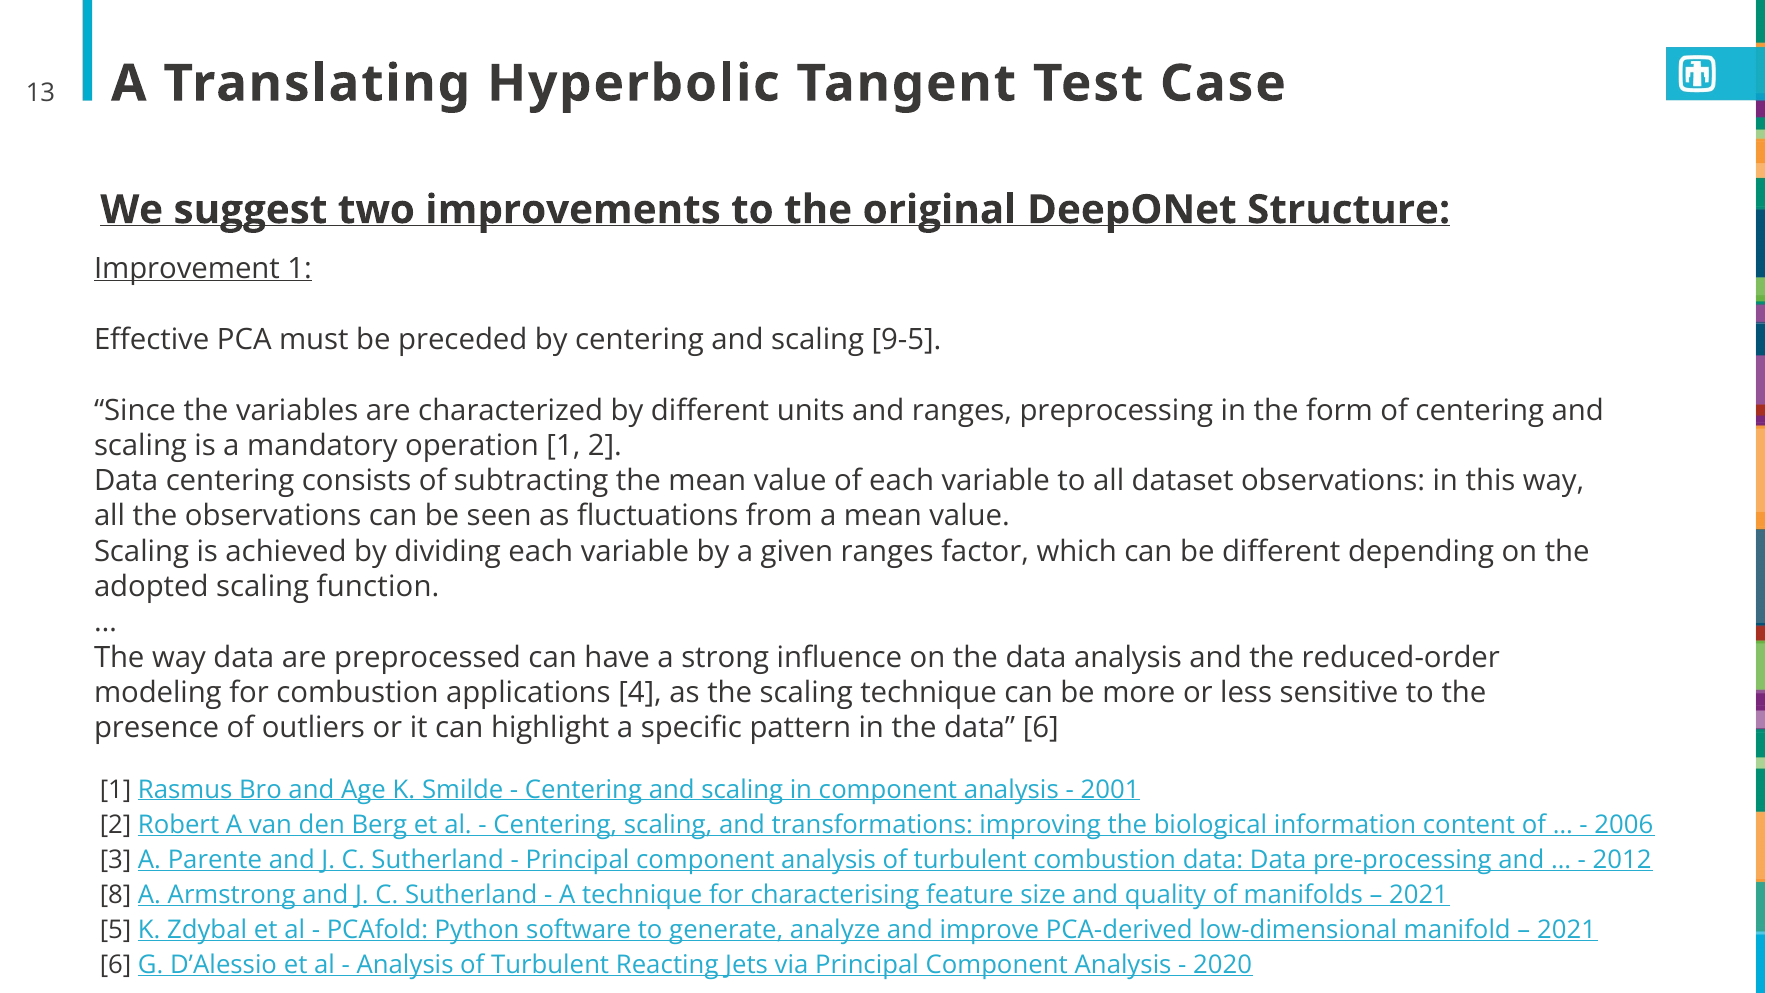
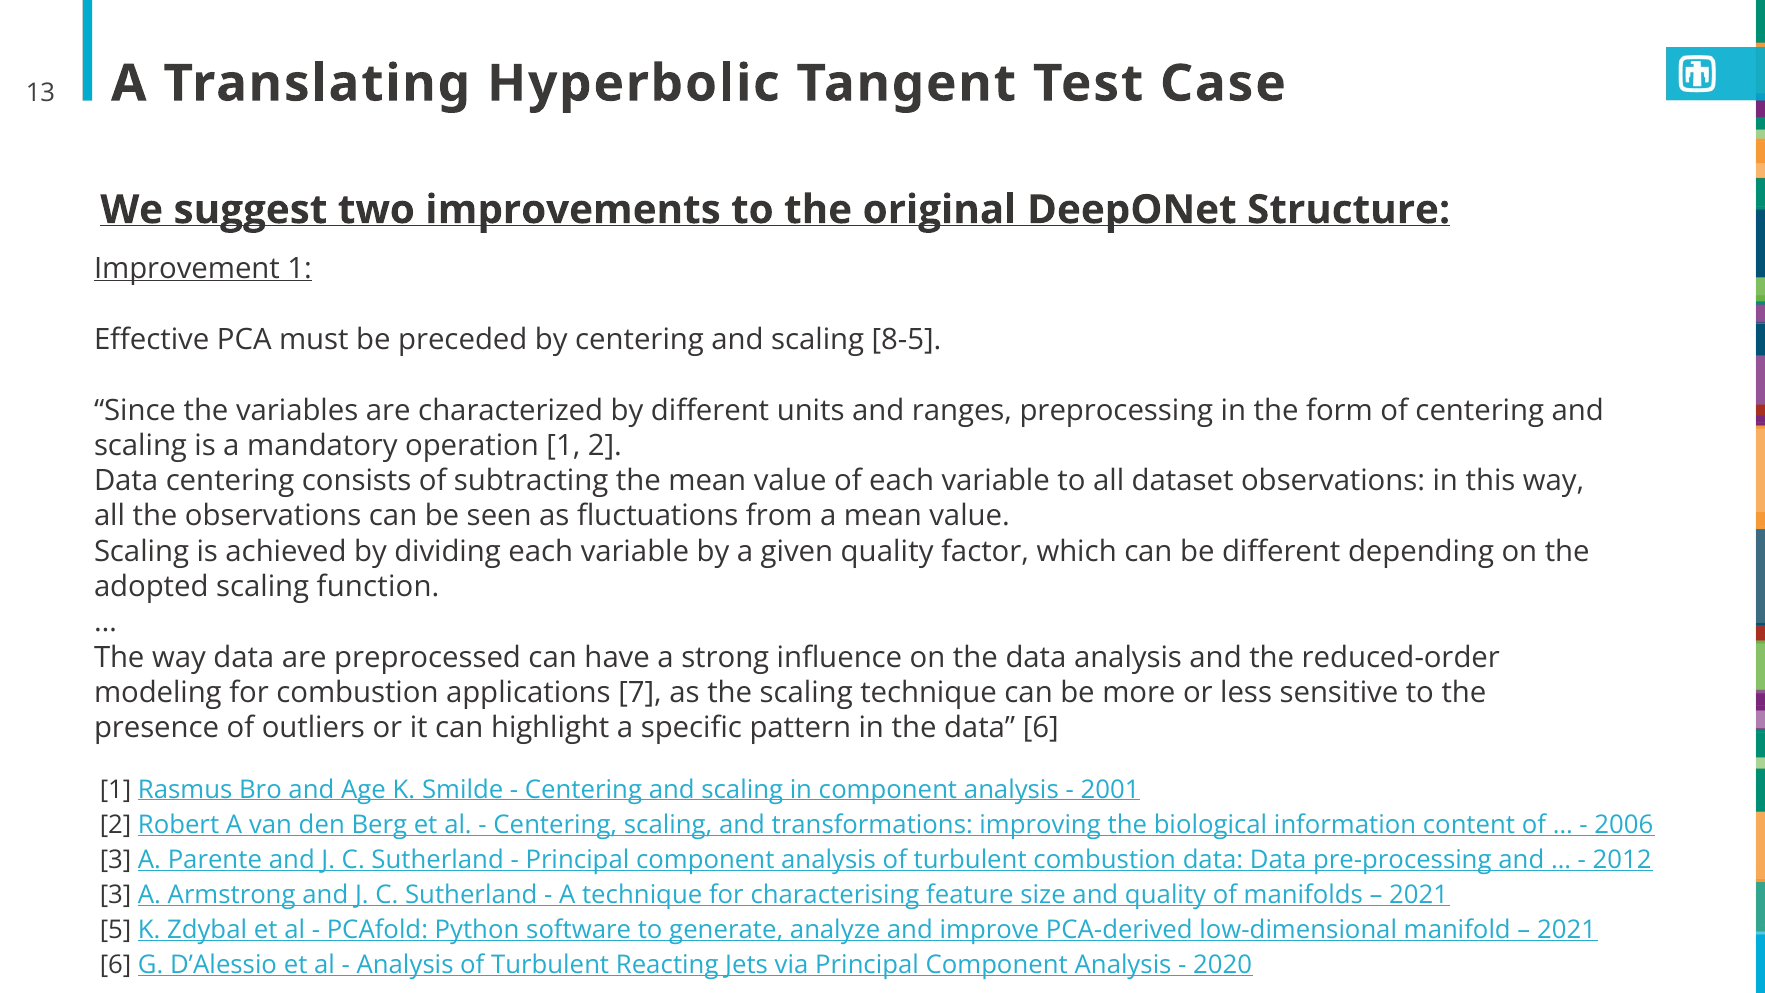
9-5: 9-5 -> 8-5
given ranges: ranges -> quality
4: 4 -> 7
8 at (116, 895): 8 -> 3
